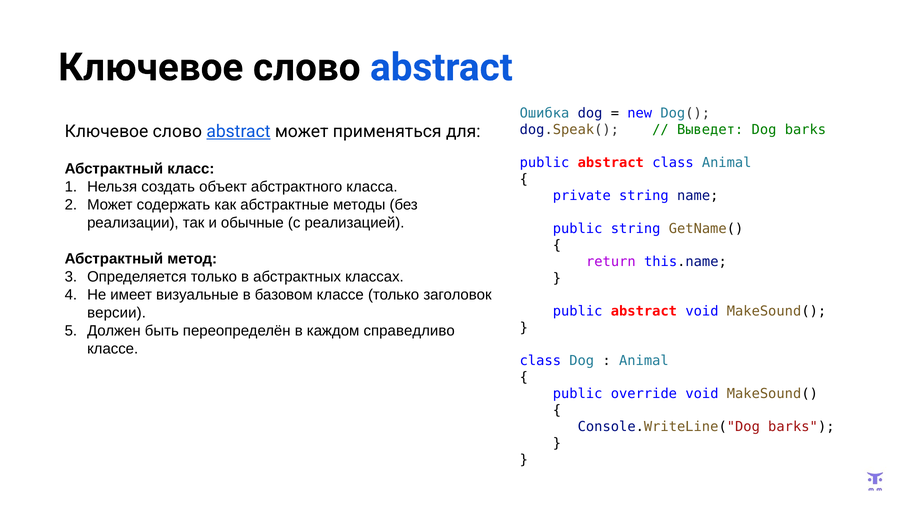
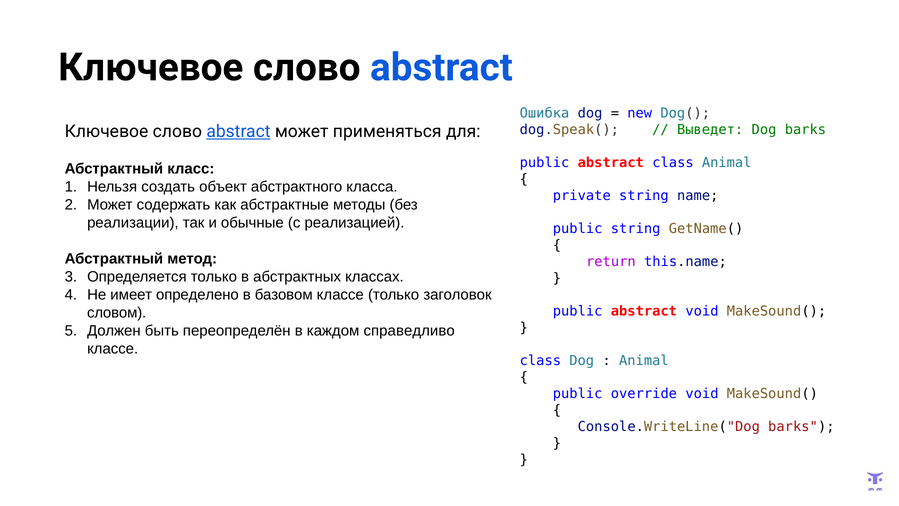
визуальные: визуальные -> определено
версии: версии -> словом
